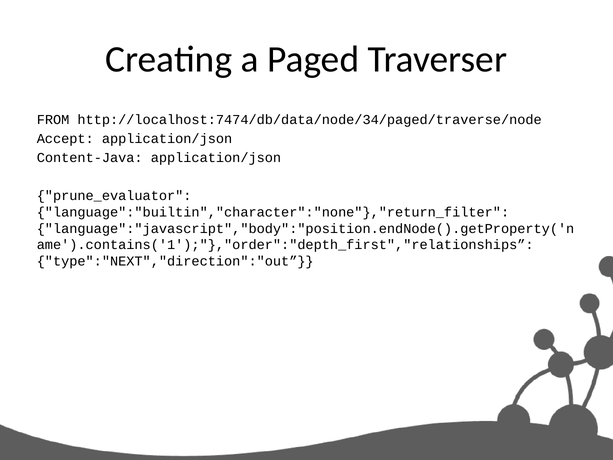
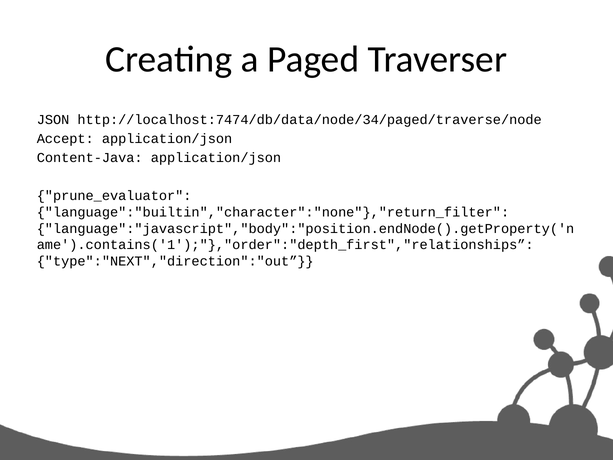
FROM: FROM -> JSON
